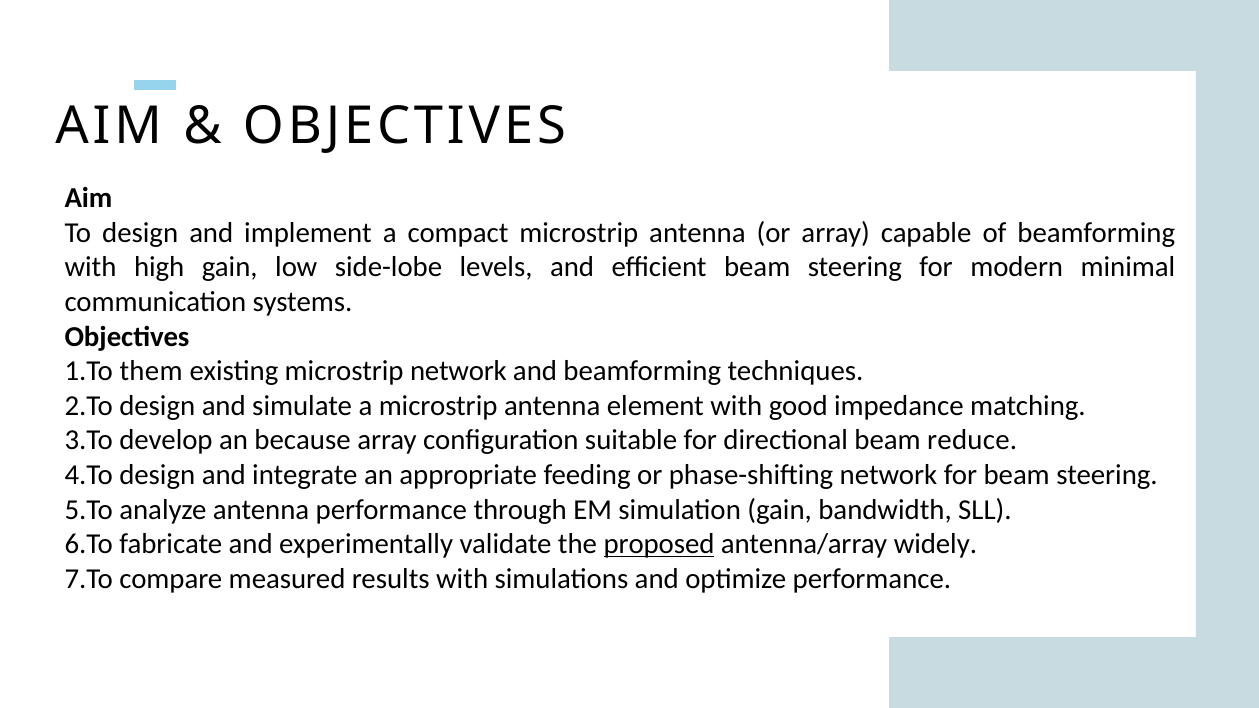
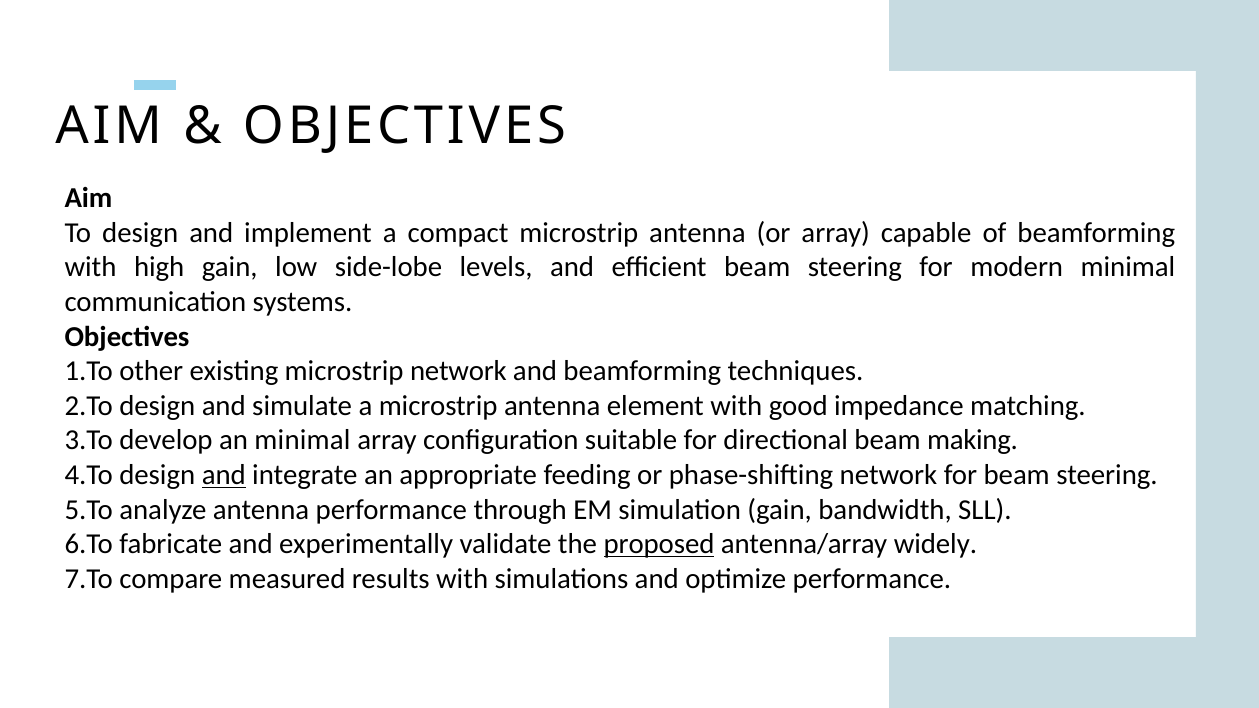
them: them -> other
an because: because -> minimal
reduce: reduce -> making
and at (224, 475) underline: none -> present
